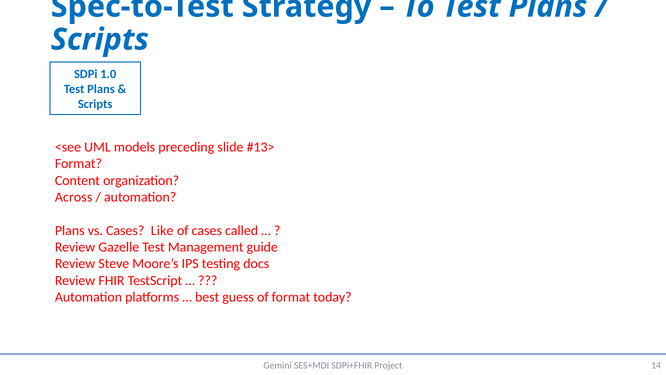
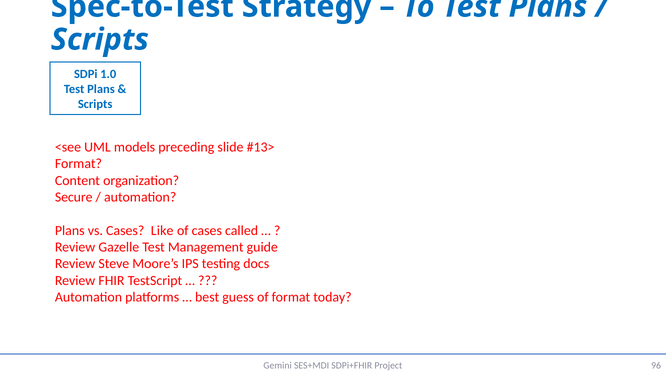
Across: Across -> Secure
14: 14 -> 96
